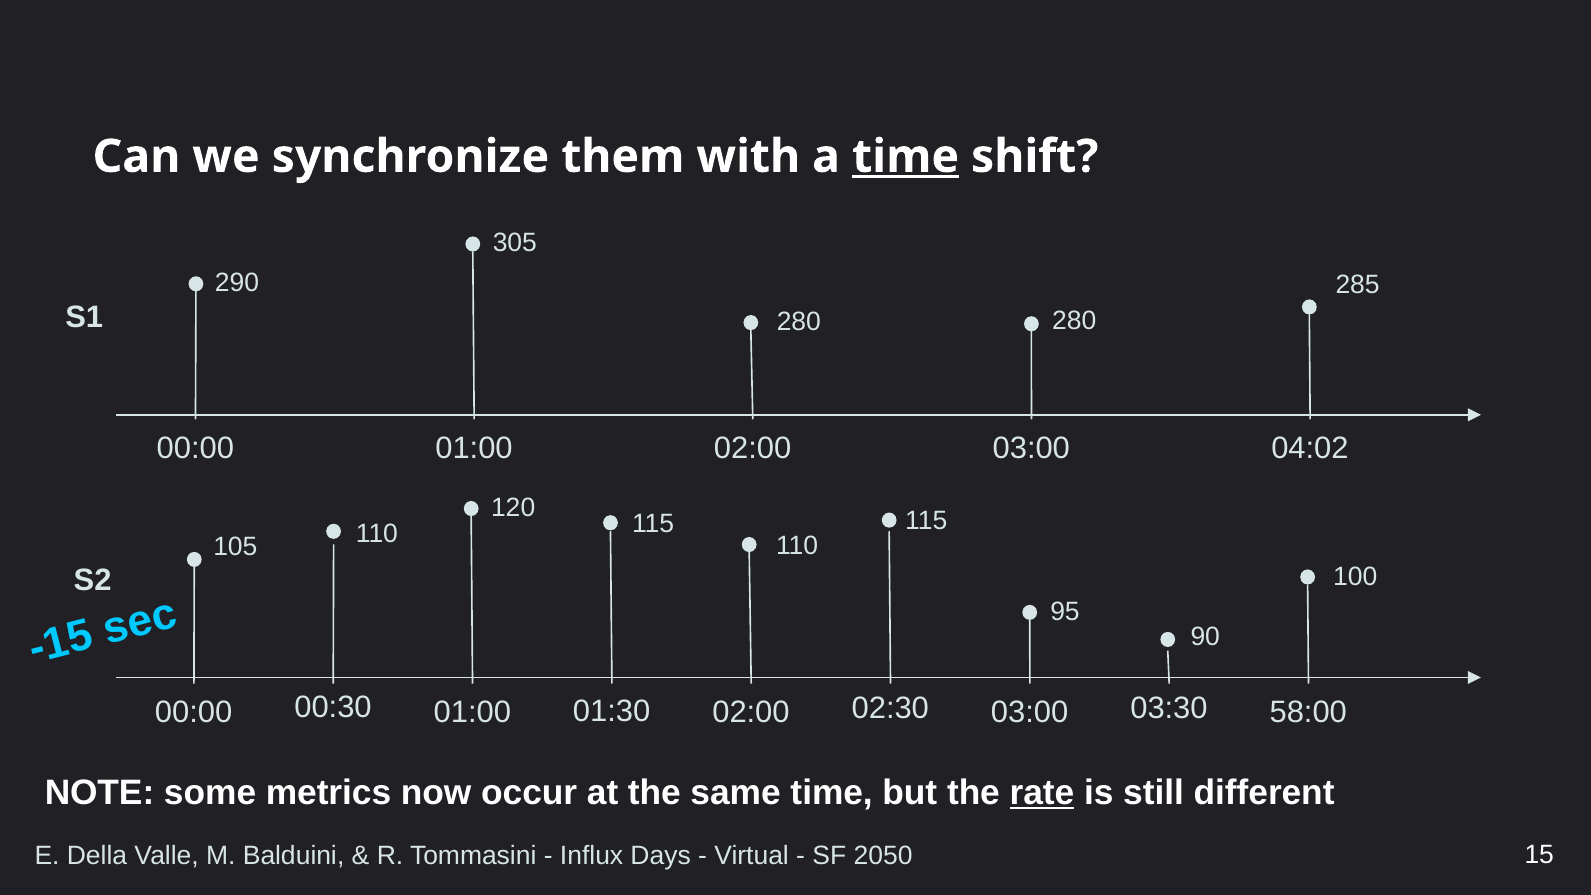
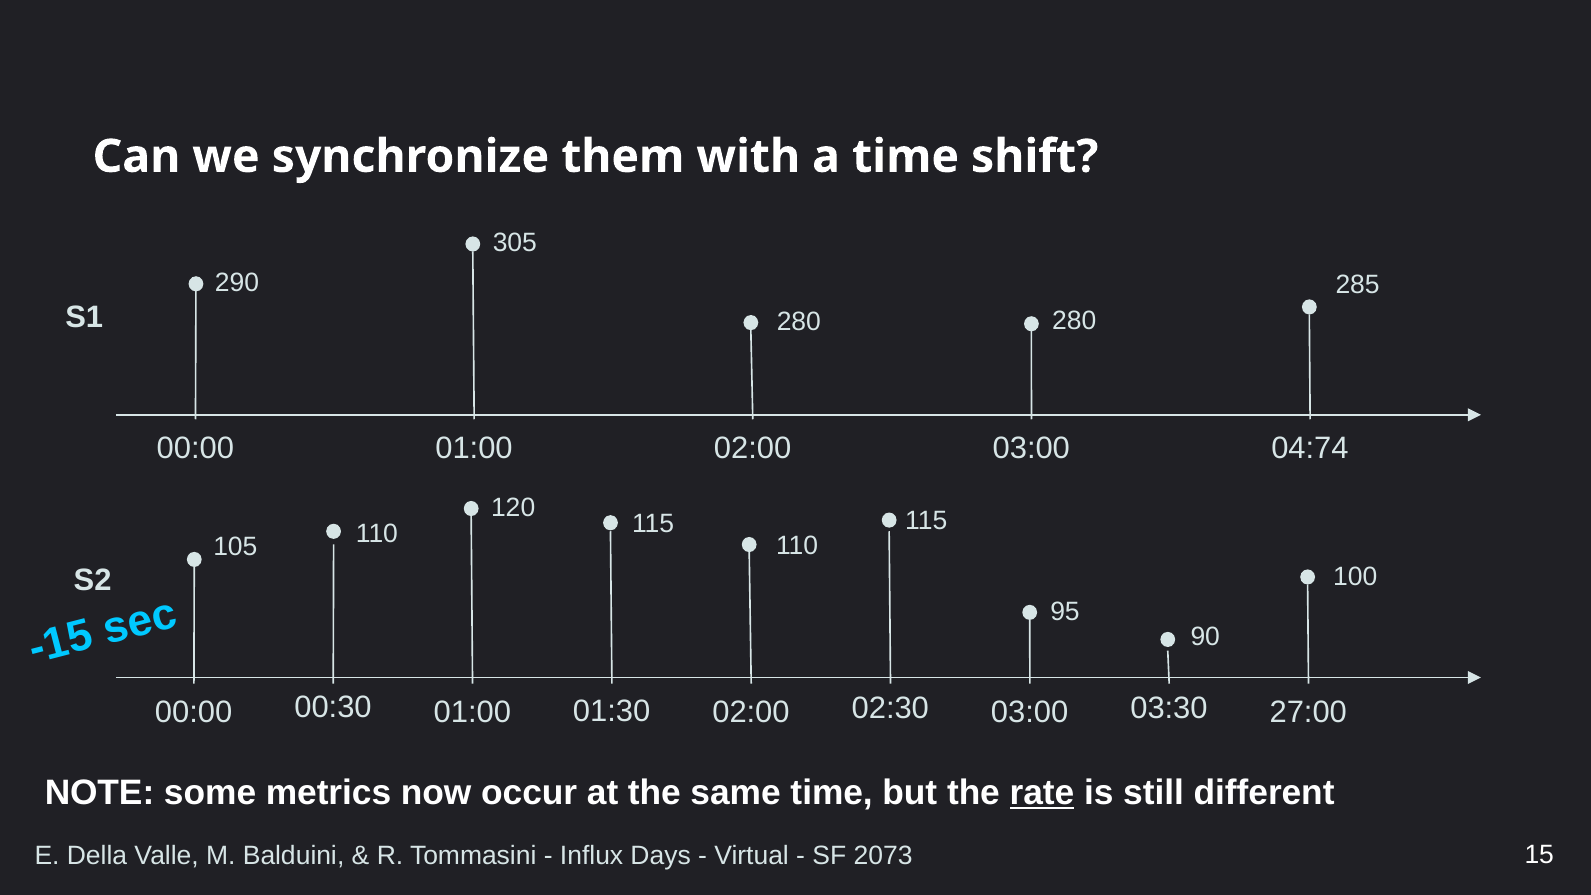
time at (906, 157) underline: present -> none
04:02: 04:02 -> 04:74
58:00: 58:00 -> 27:00
2050: 2050 -> 2073
